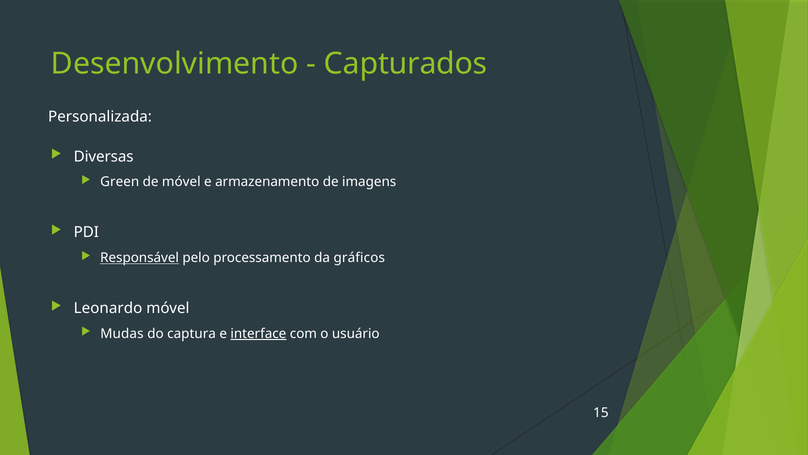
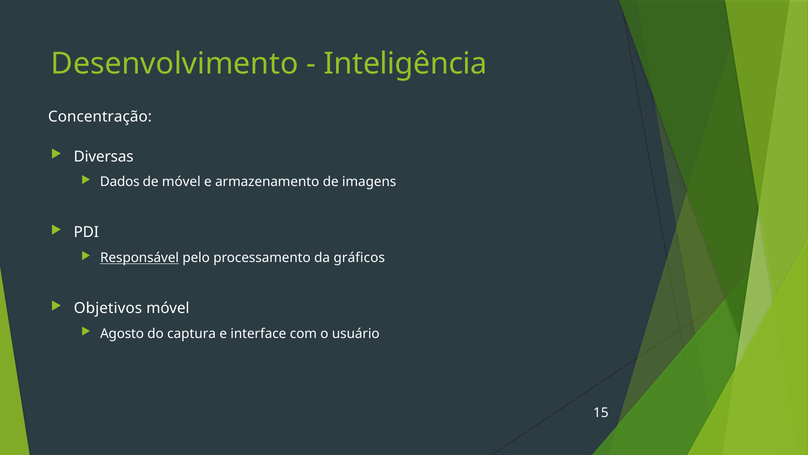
Capturados: Capturados -> Inteligência
Personalizada: Personalizada -> Concentração
Green: Green -> Dados
Leonardo: Leonardo -> Objetivos
Mudas: Mudas -> Agosto
interface underline: present -> none
